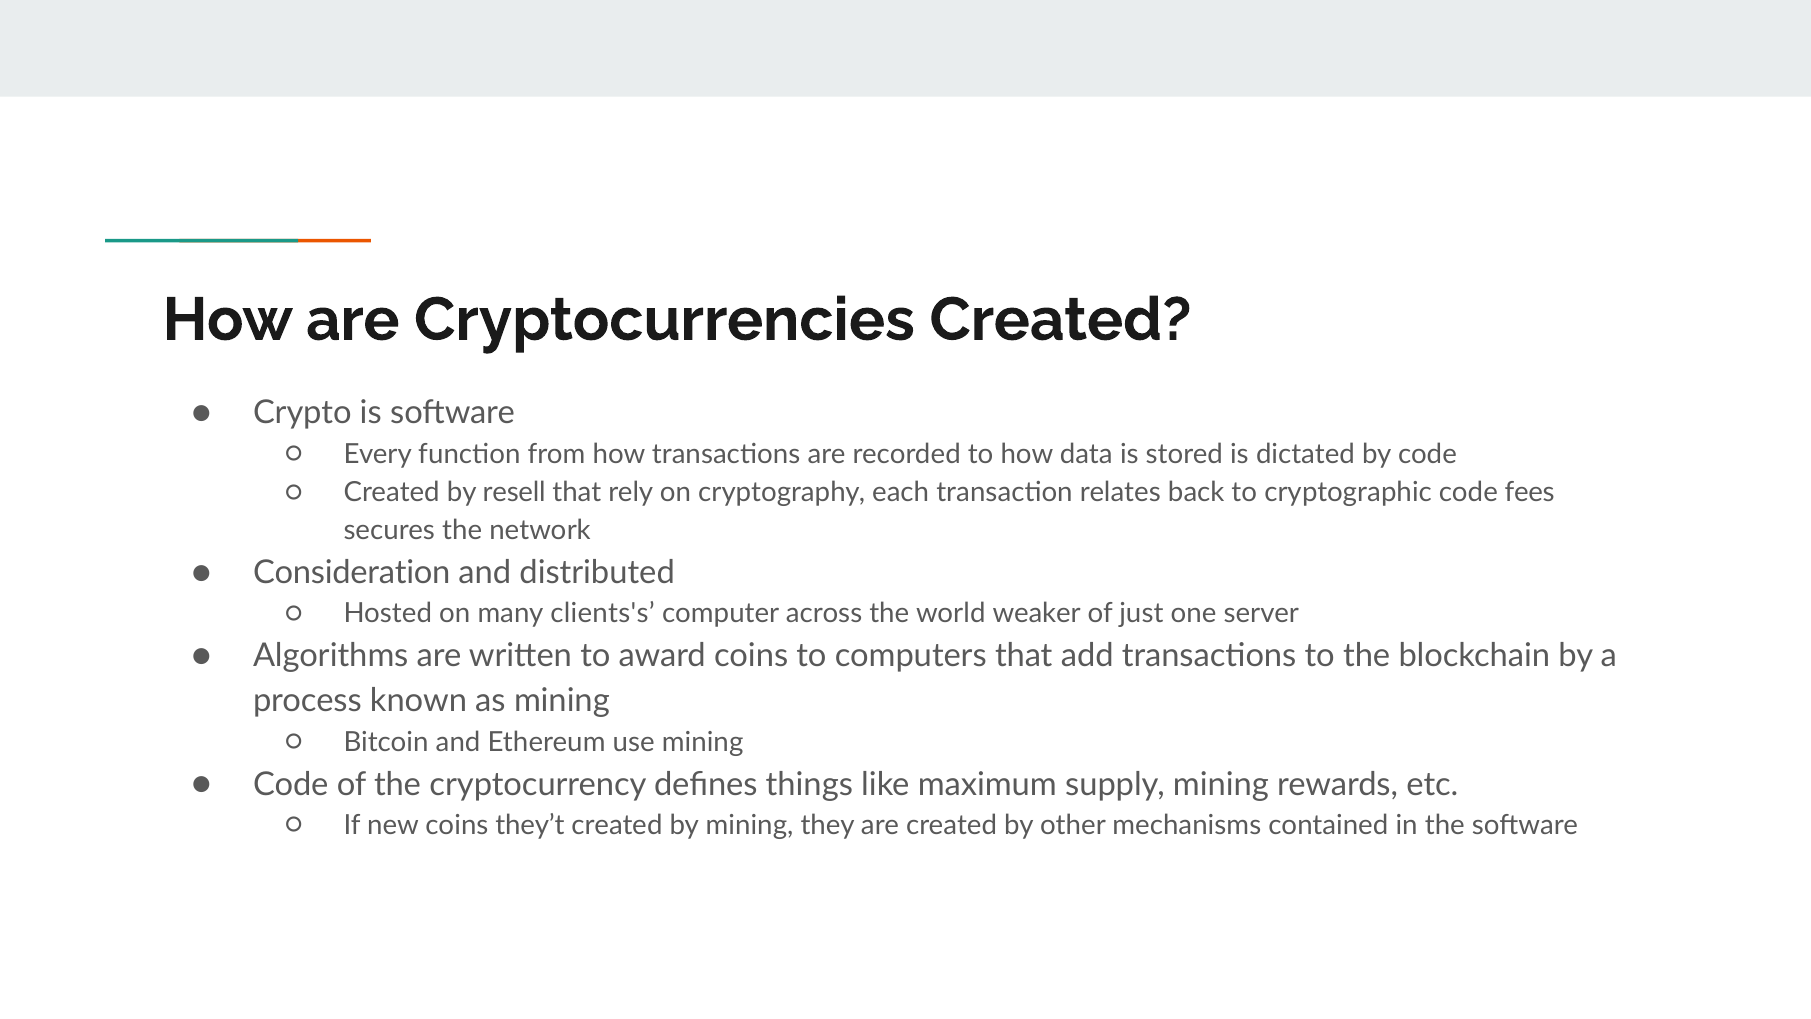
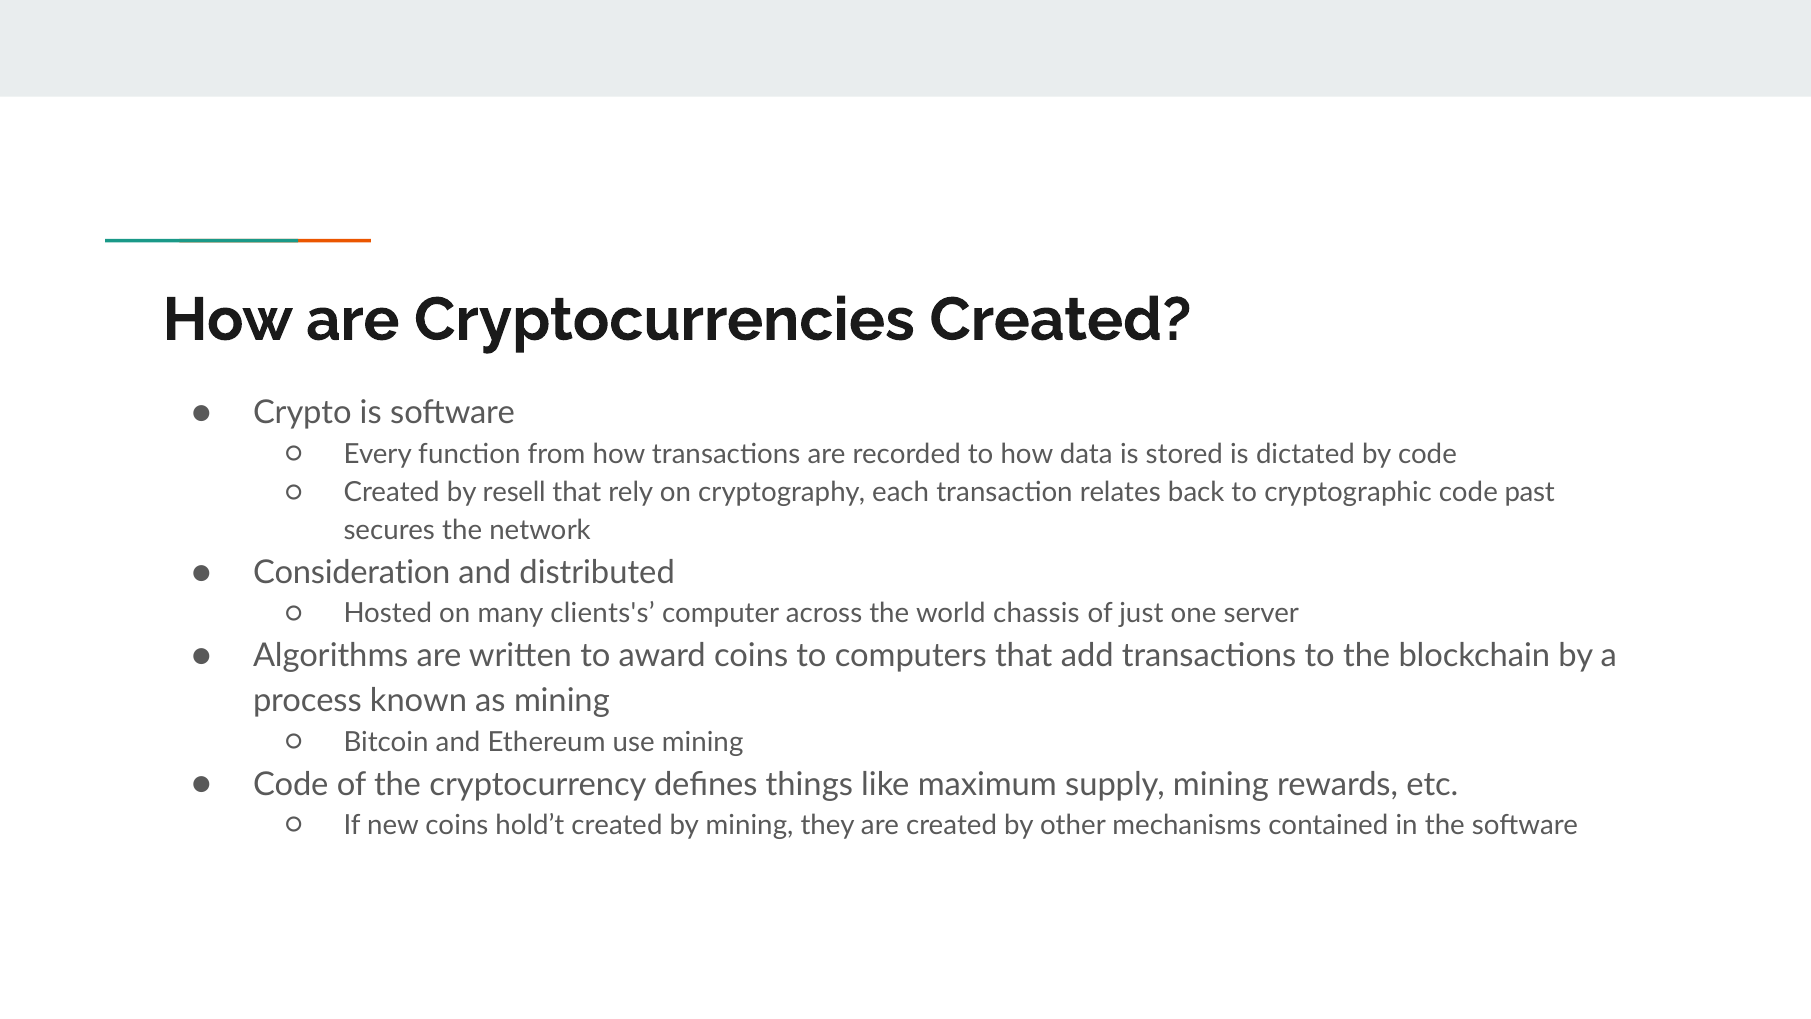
fees: fees -> past
weaker: weaker -> chassis
they’t: they’t -> hold’t
